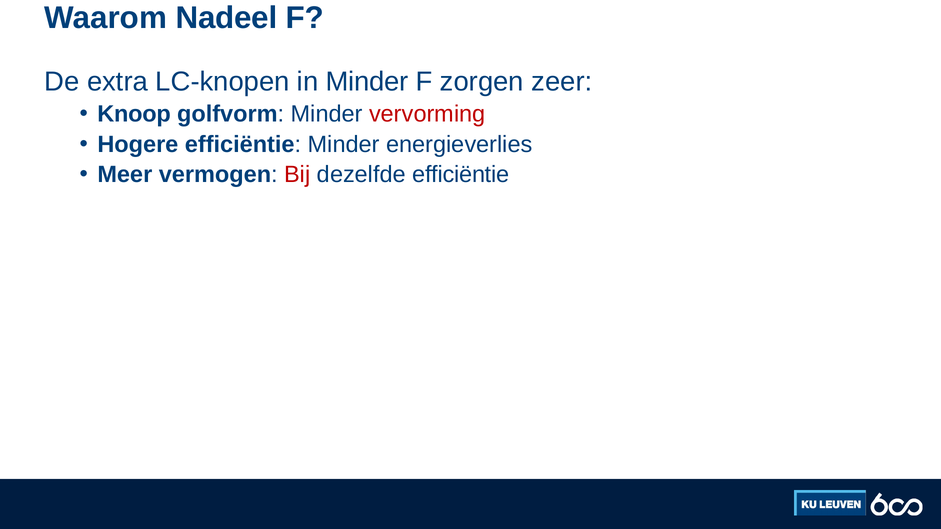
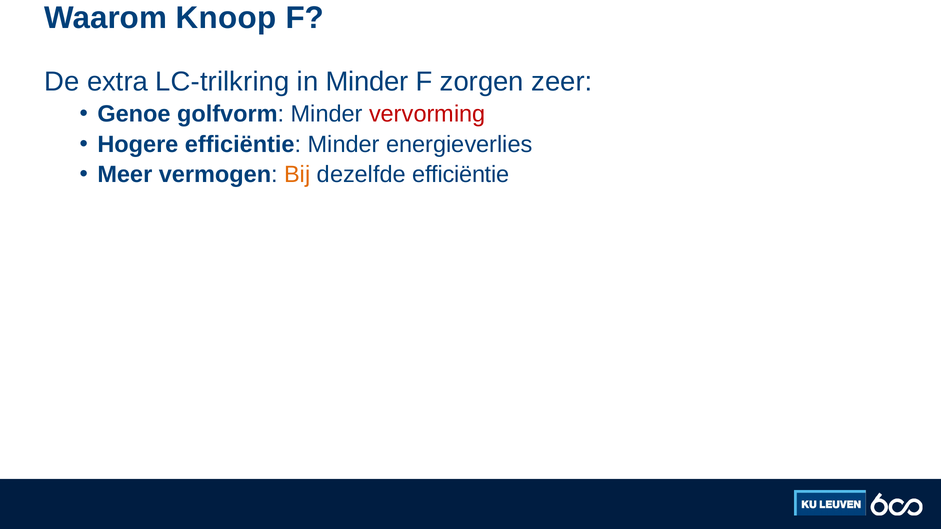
Nadeel: Nadeel -> Knoop
LC-knopen: LC-knopen -> LC-trilkring
Knoop: Knoop -> Genoe
Bij colour: red -> orange
